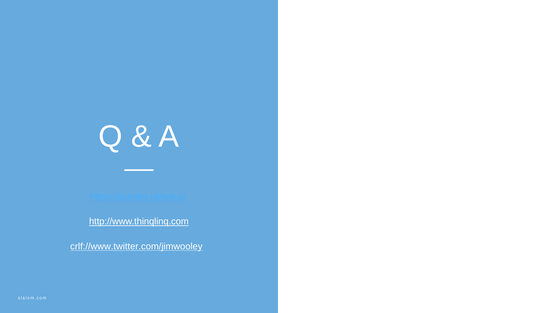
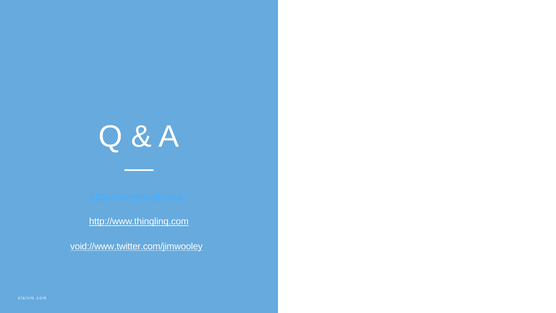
crlf://www.twitter.com/jimwooley: crlf://www.twitter.com/jimwooley -> void://www.twitter.com/jimwooley
